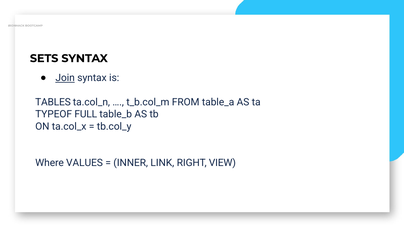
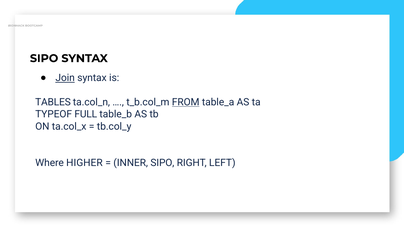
SETS at (44, 58): SETS -> SIPO
FROM underline: none -> present
VALUES: VALUES -> HIGHER
INNER LINK: LINK -> SIPO
VIEW: VIEW -> LEFT
